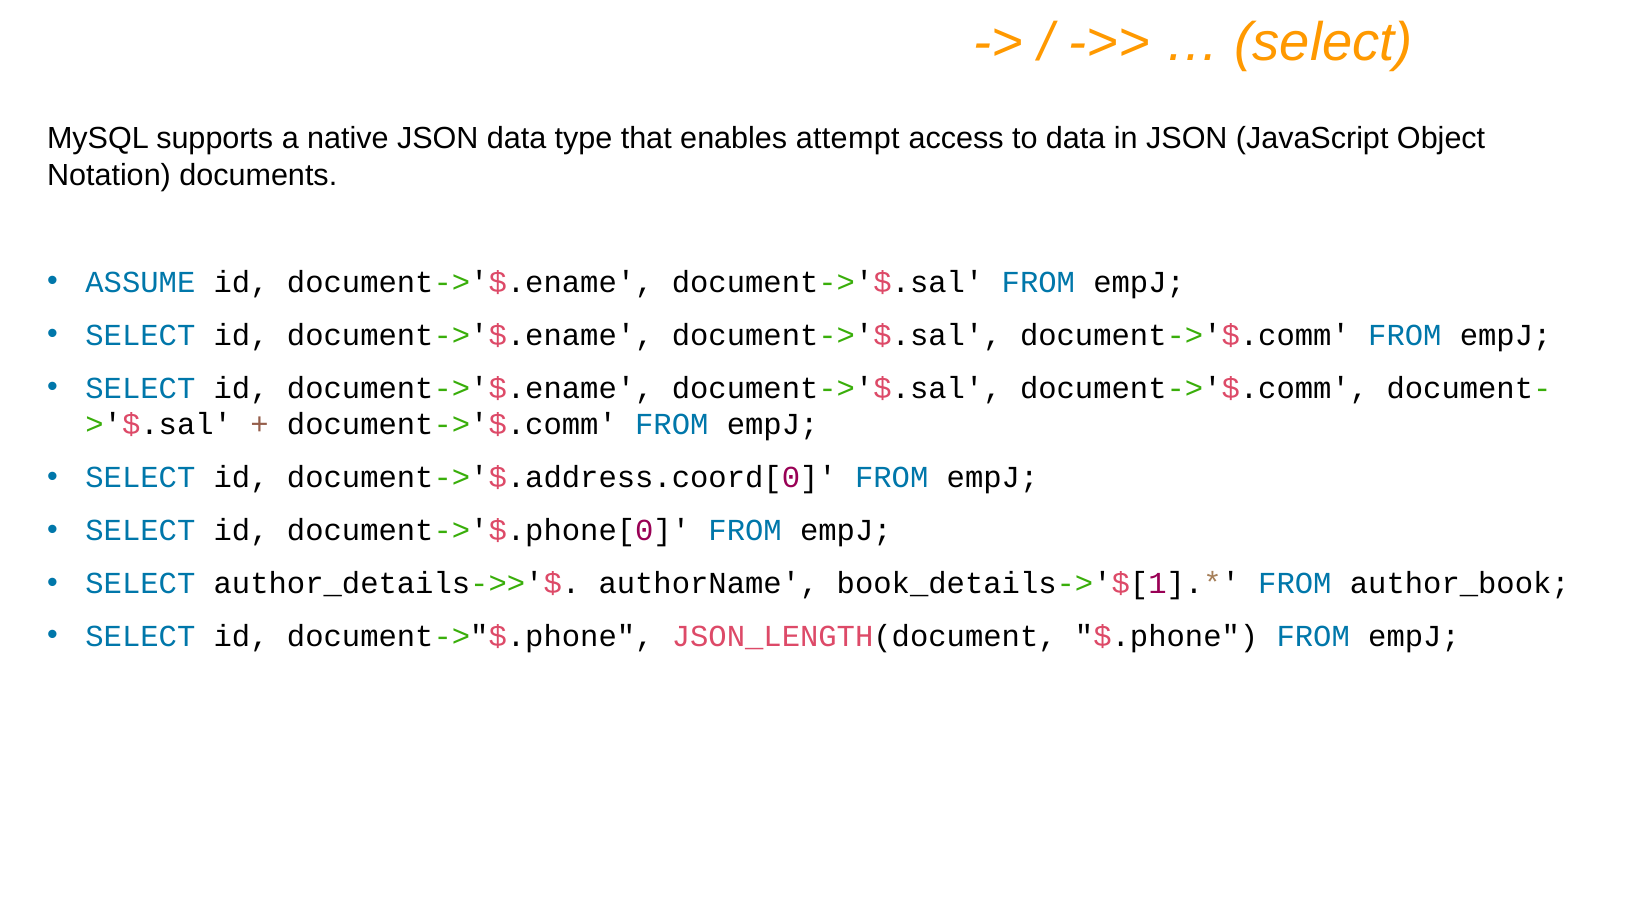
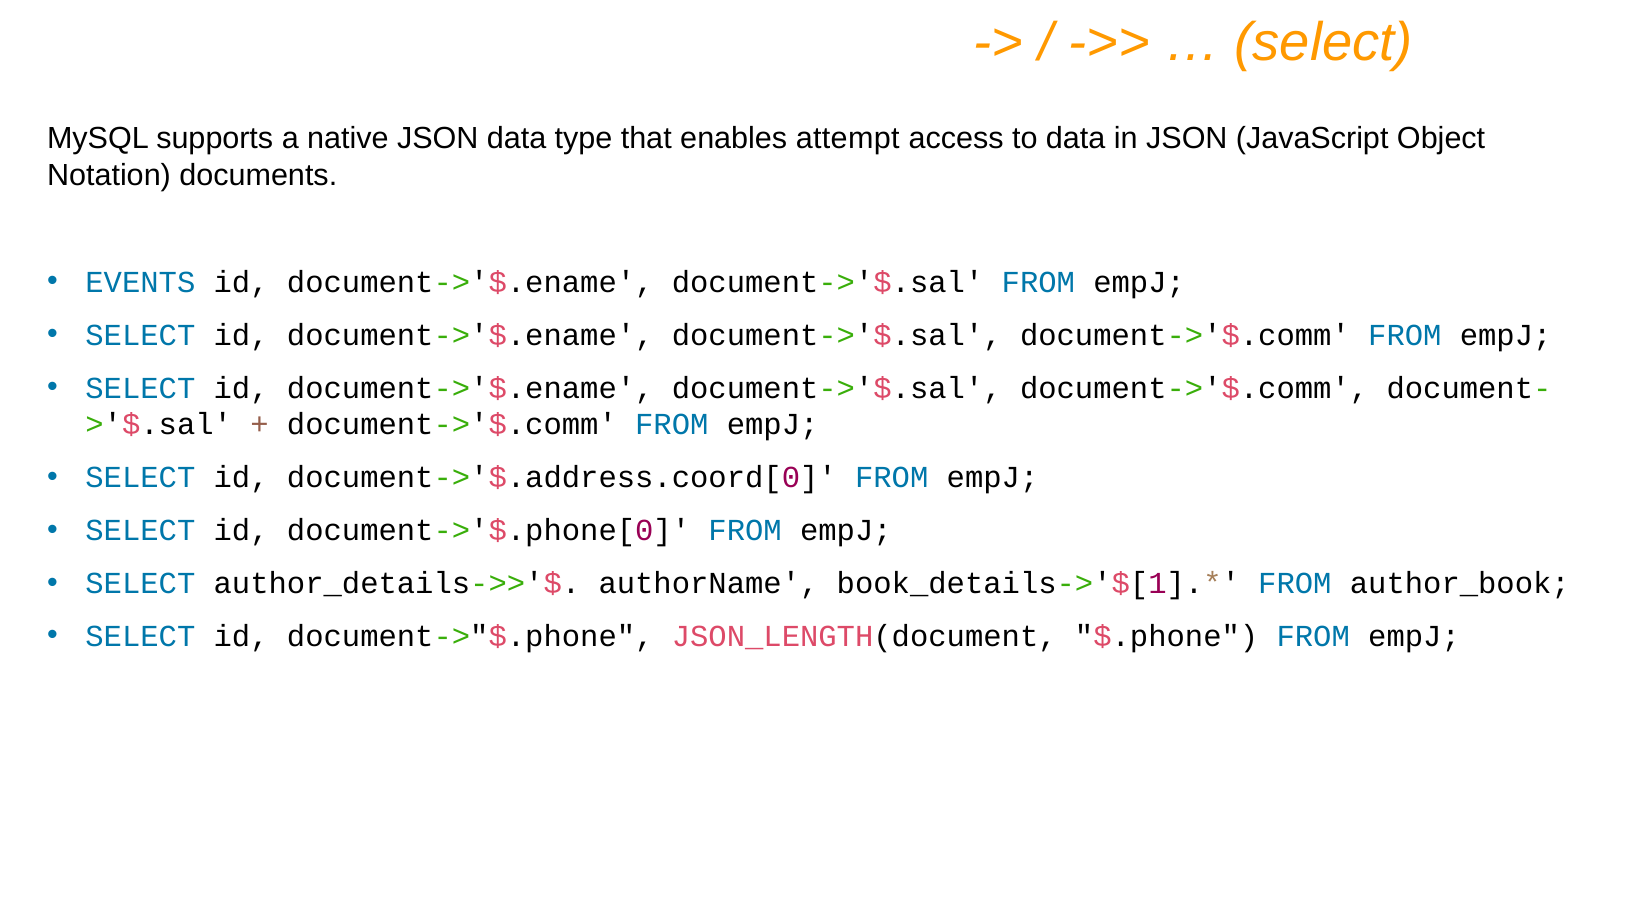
ASSUME: ASSUME -> EVENTS
